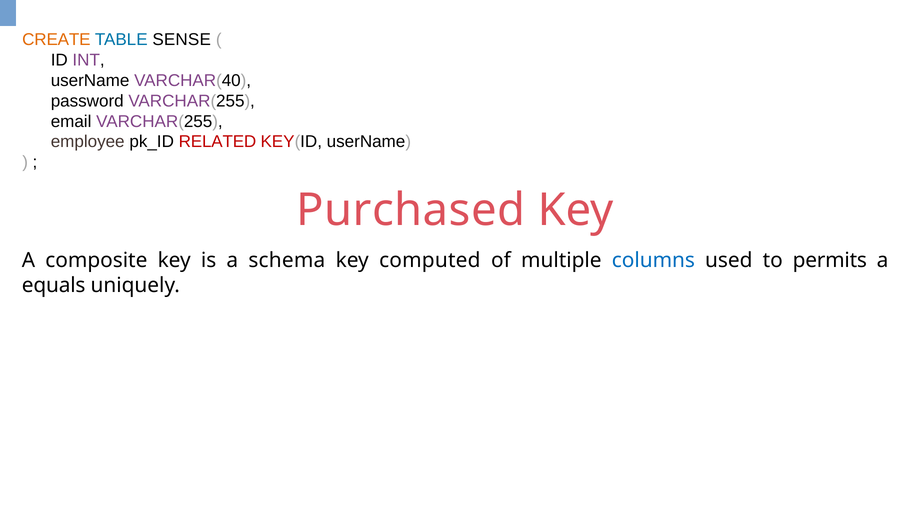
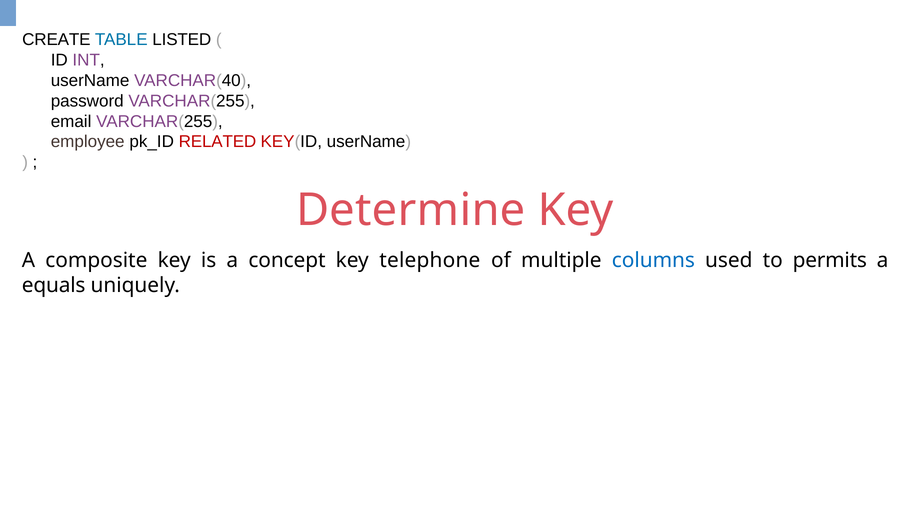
CREATE colour: orange -> black
SENSE: SENSE -> LISTED
Purchased: Purchased -> Determine
schema: schema -> concept
computed: computed -> telephone
